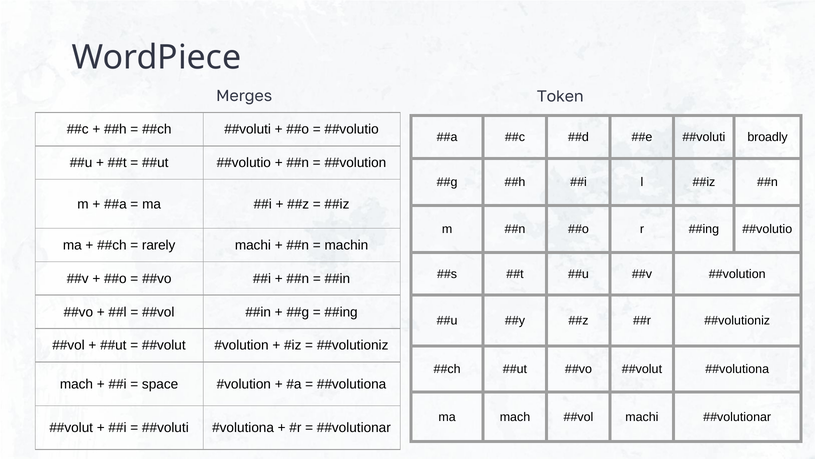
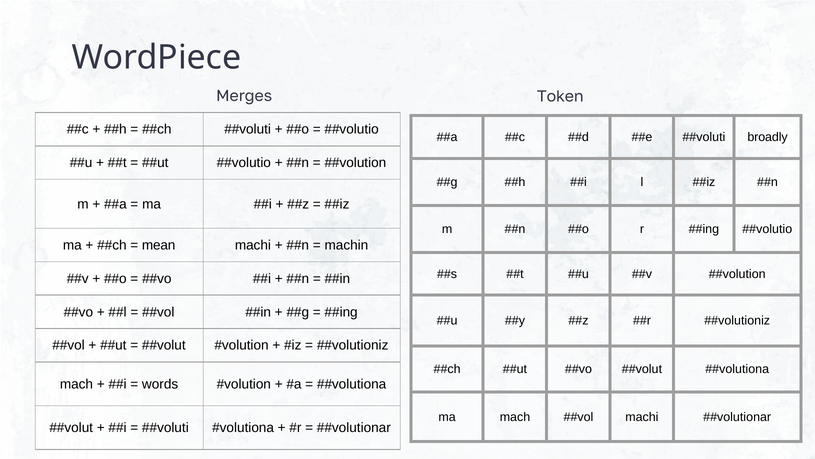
rarely: rarely -> mean
space: space -> words
